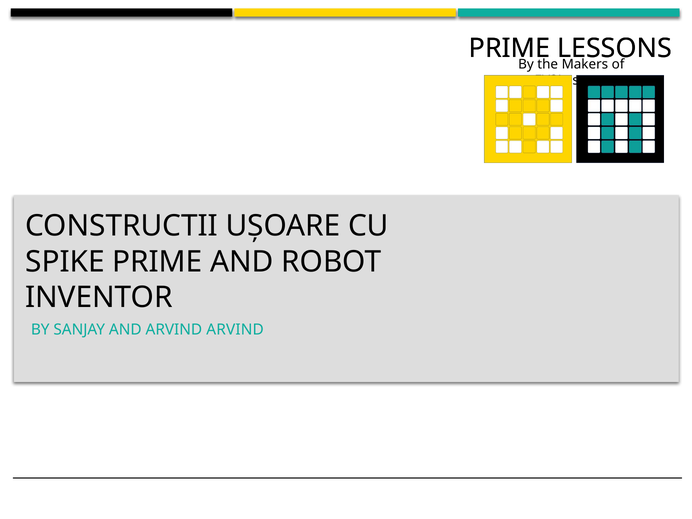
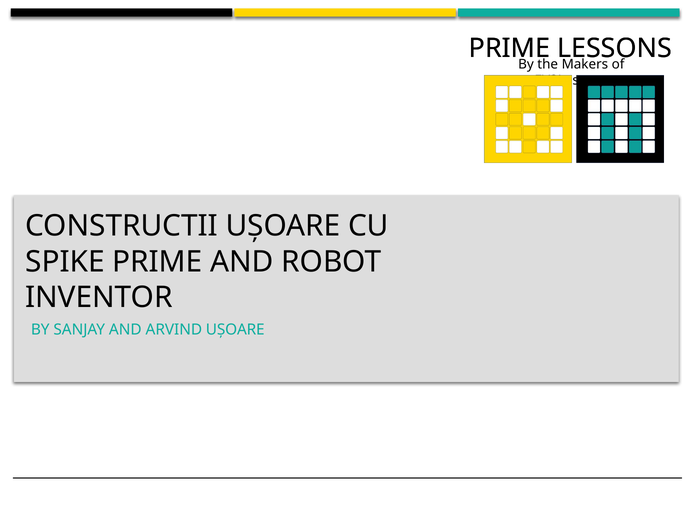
ARVIND ARVIND: ARVIND -> UȘOARE
